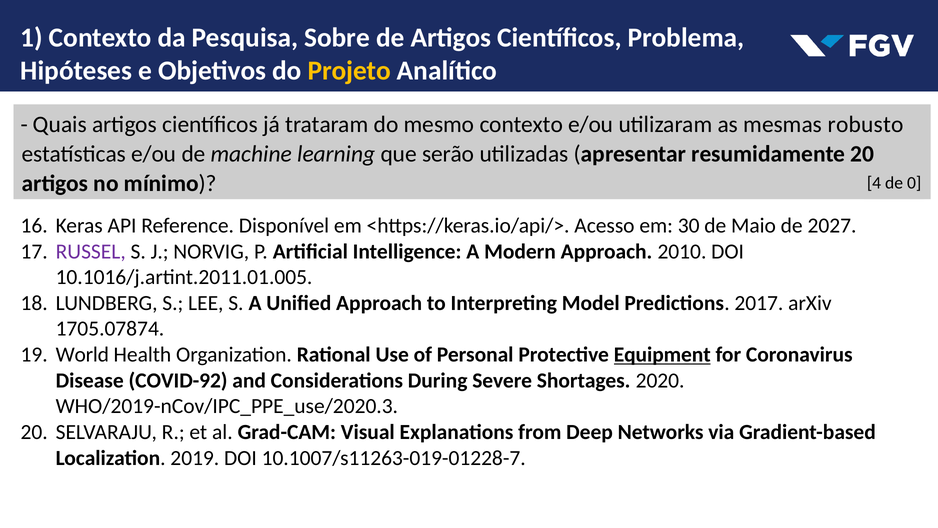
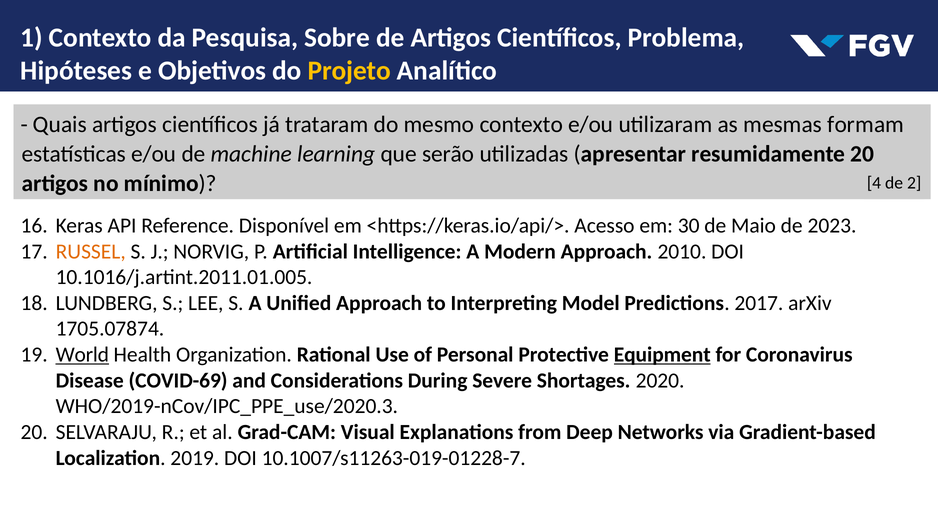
robusto: robusto -> formam
0: 0 -> 2
2027: 2027 -> 2023
RUSSEL colour: purple -> orange
World underline: none -> present
COVID-92: COVID-92 -> COVID-69
